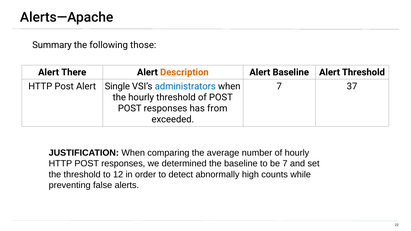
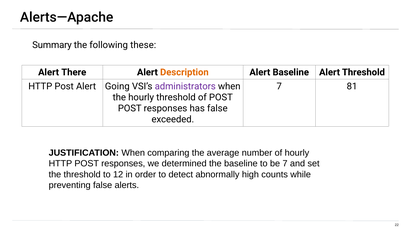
those: those -> these
Single: Single -> Going
administrators colour: blue -> purple
37: 37 -> 81
has from: from -> false
